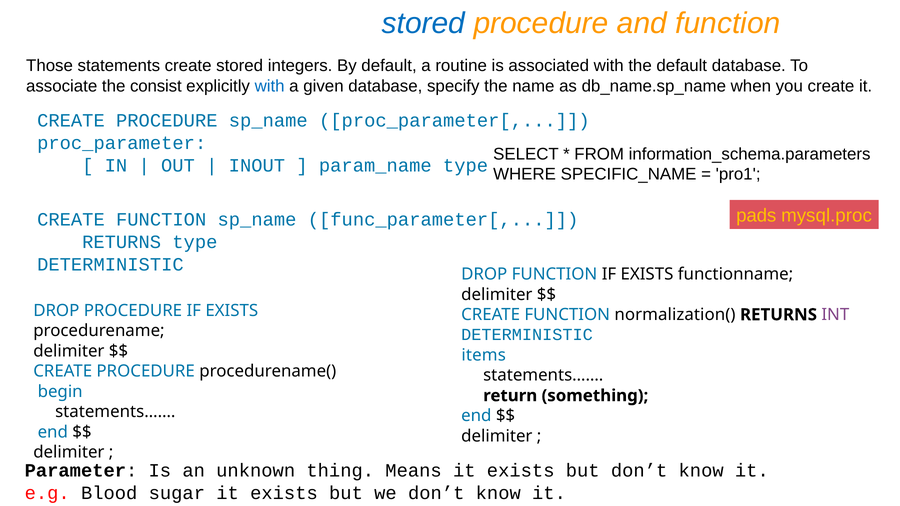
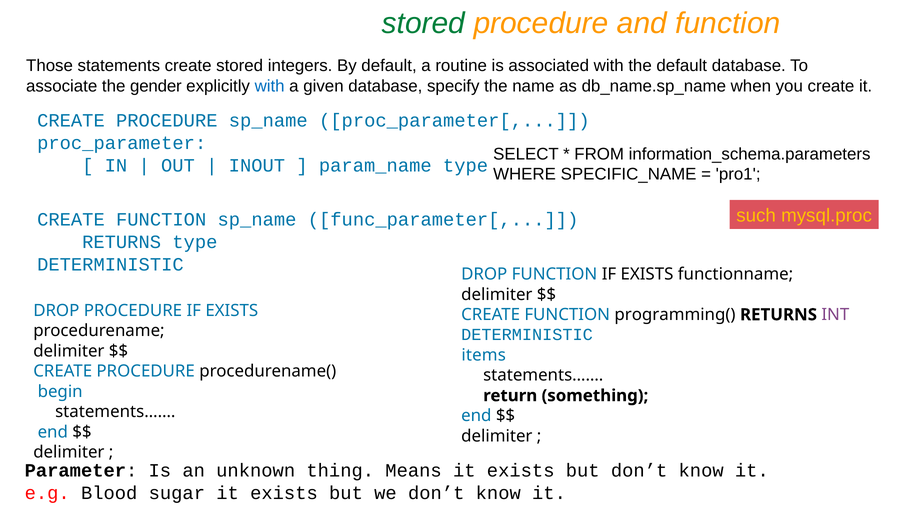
stored at (423, 23) colour: blue -> green
consist: consist -> gender
pads: pads -> such
normalization(: normalization( -> programming(
